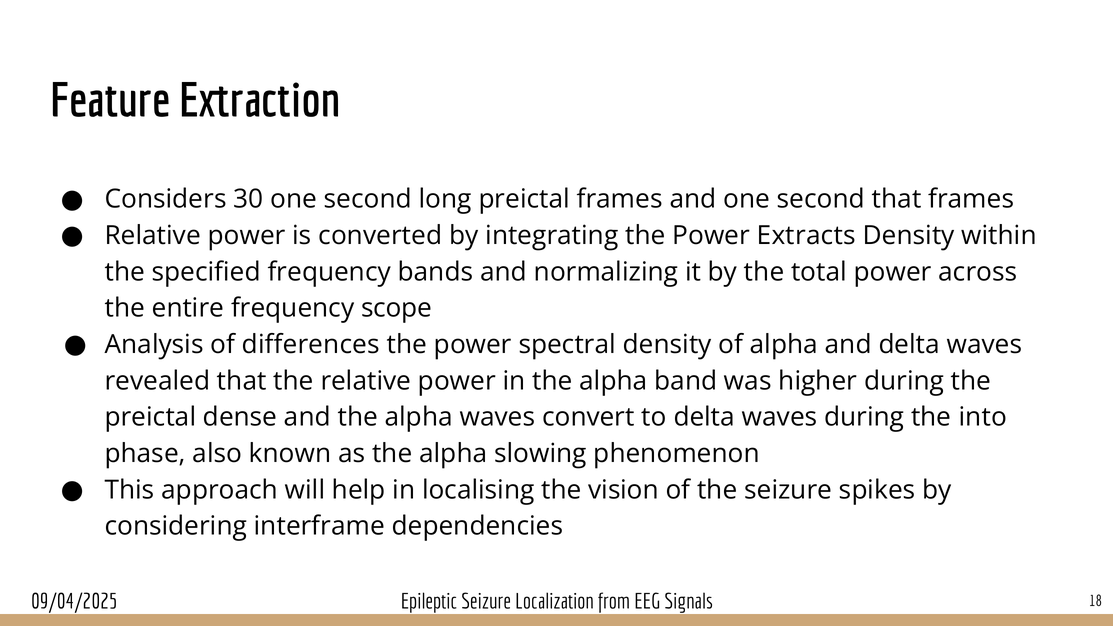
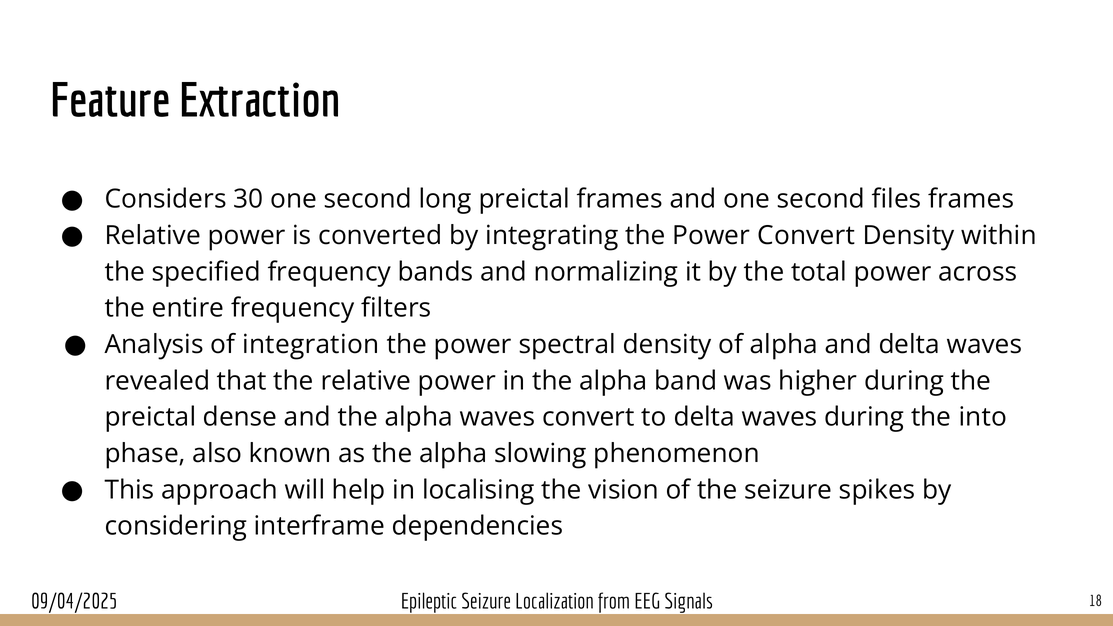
second that: that -> files
Power Extracts: Extracts -> Convert
scope: scope -> filters
differences: differences -> integration
